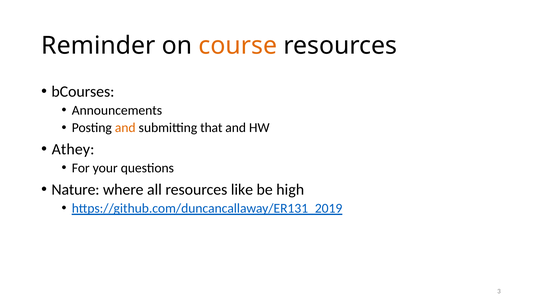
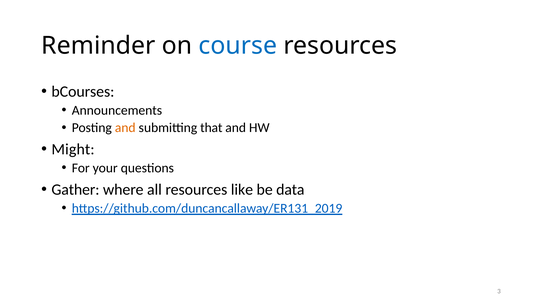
course colour: orange -> blue
Athey: Athey -> Might
Nature: Nature -> Gather
high: high -> data
